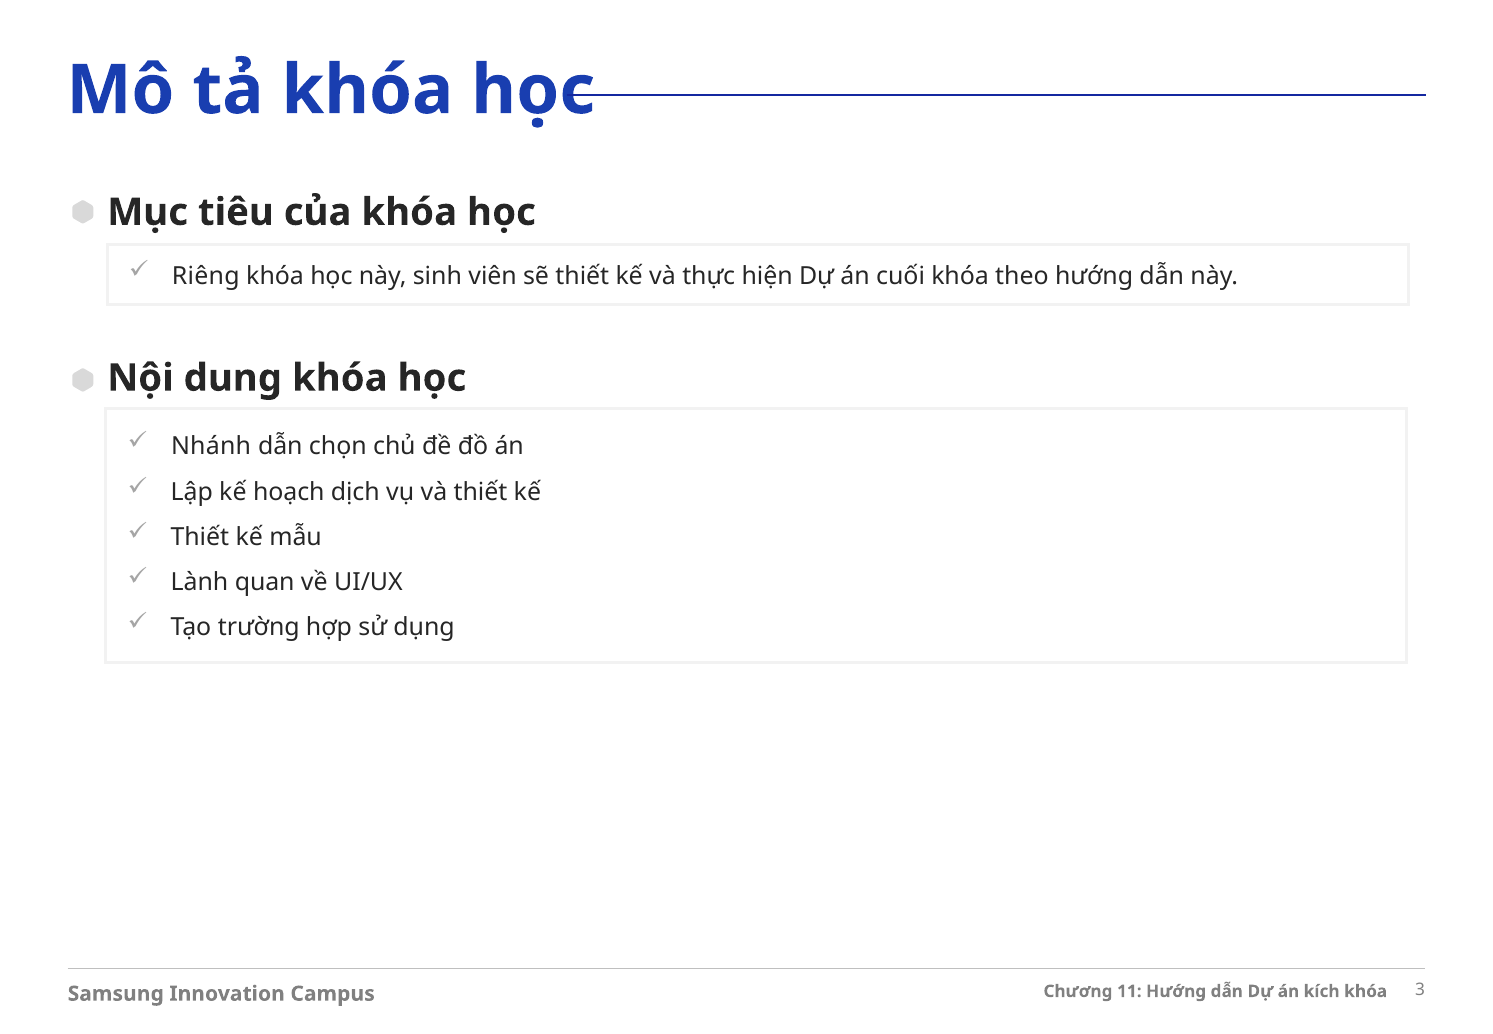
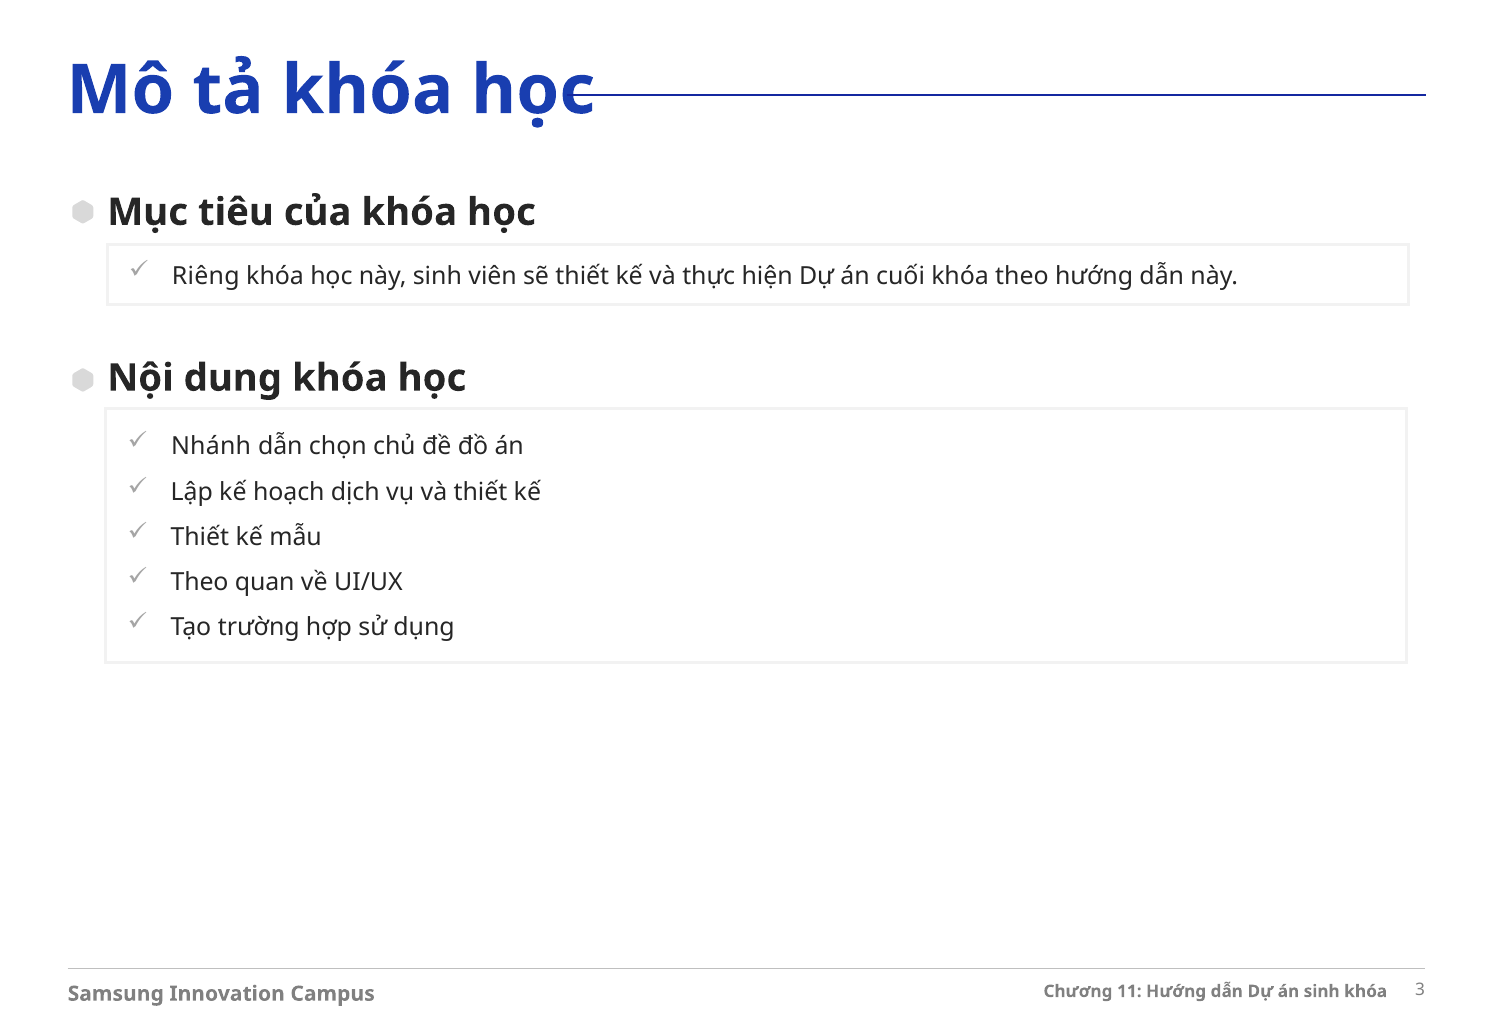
Lành at (200, 582): Lành -> Theo
án kích: kích -> sinh
